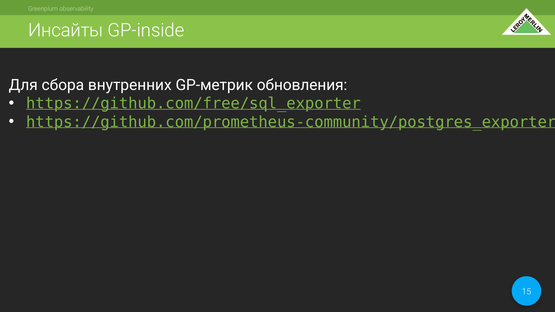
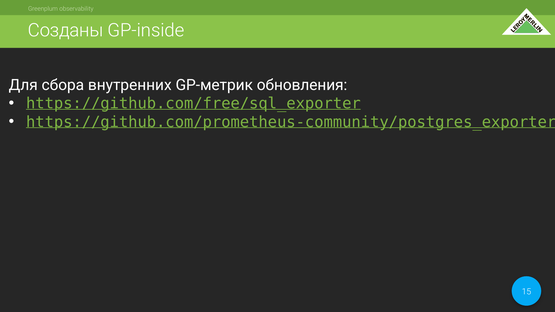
Инсайты: Инсайты -> Созданы
